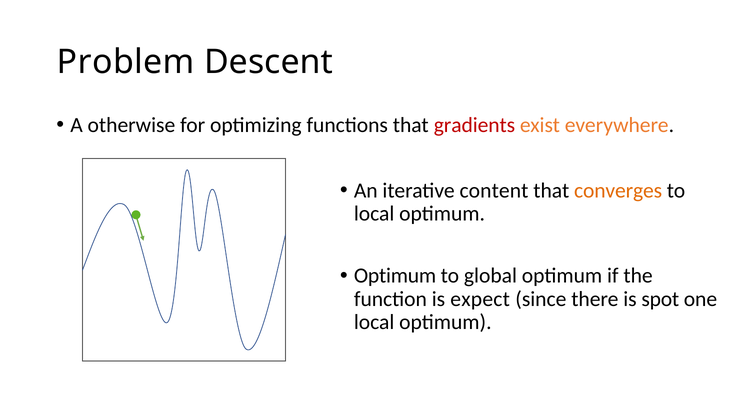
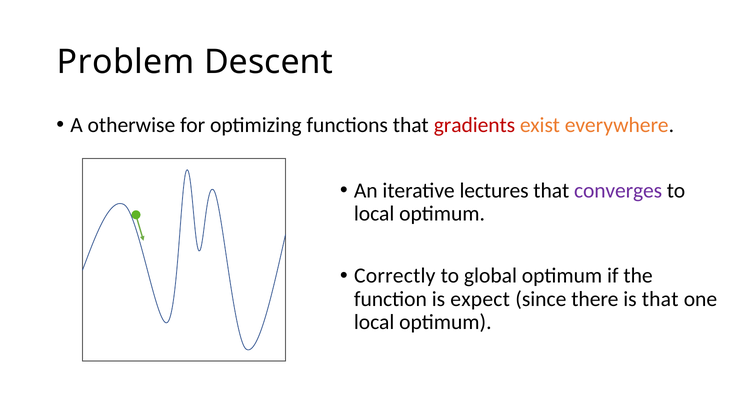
content: content -> lectures
converges colour: orange -> purple
Optimum at (395, 276): Optimum -> Correctly
is spot: spot -> that
